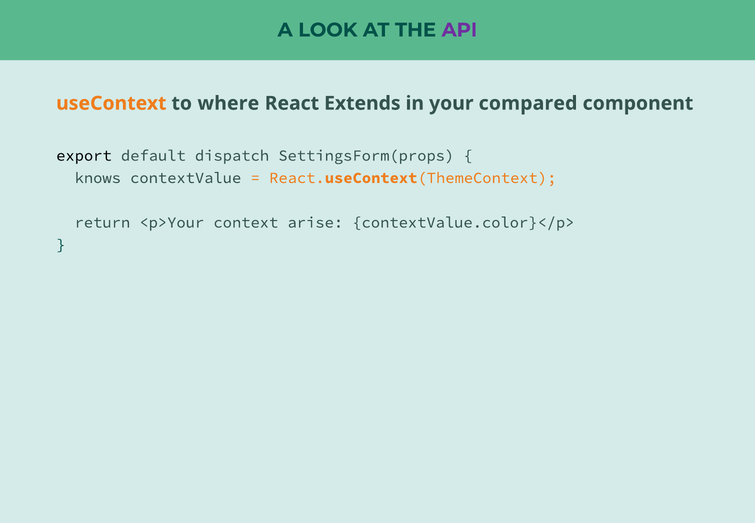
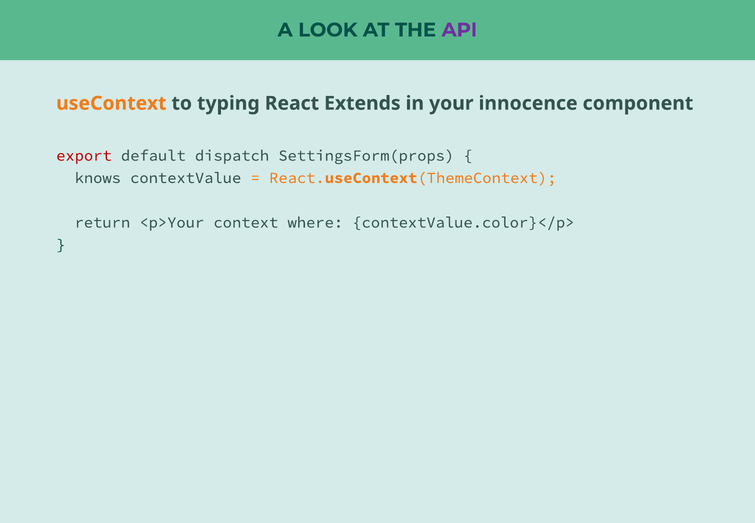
where: where -> typing
compared: compared -> innocence
export colour: black -> red
arise: arise -> where
